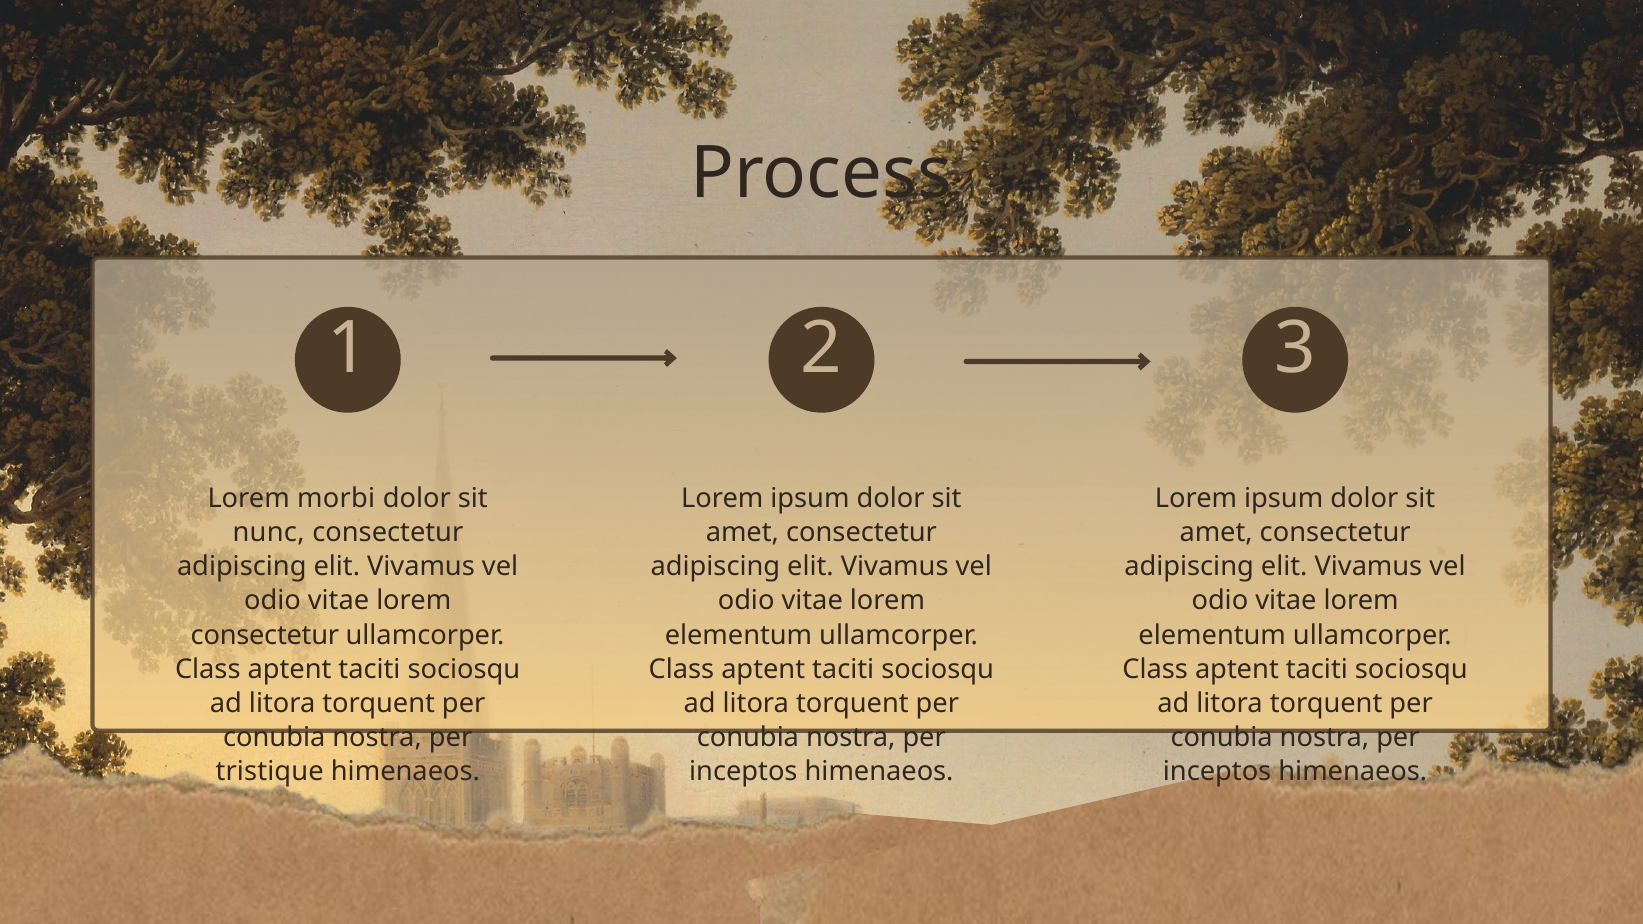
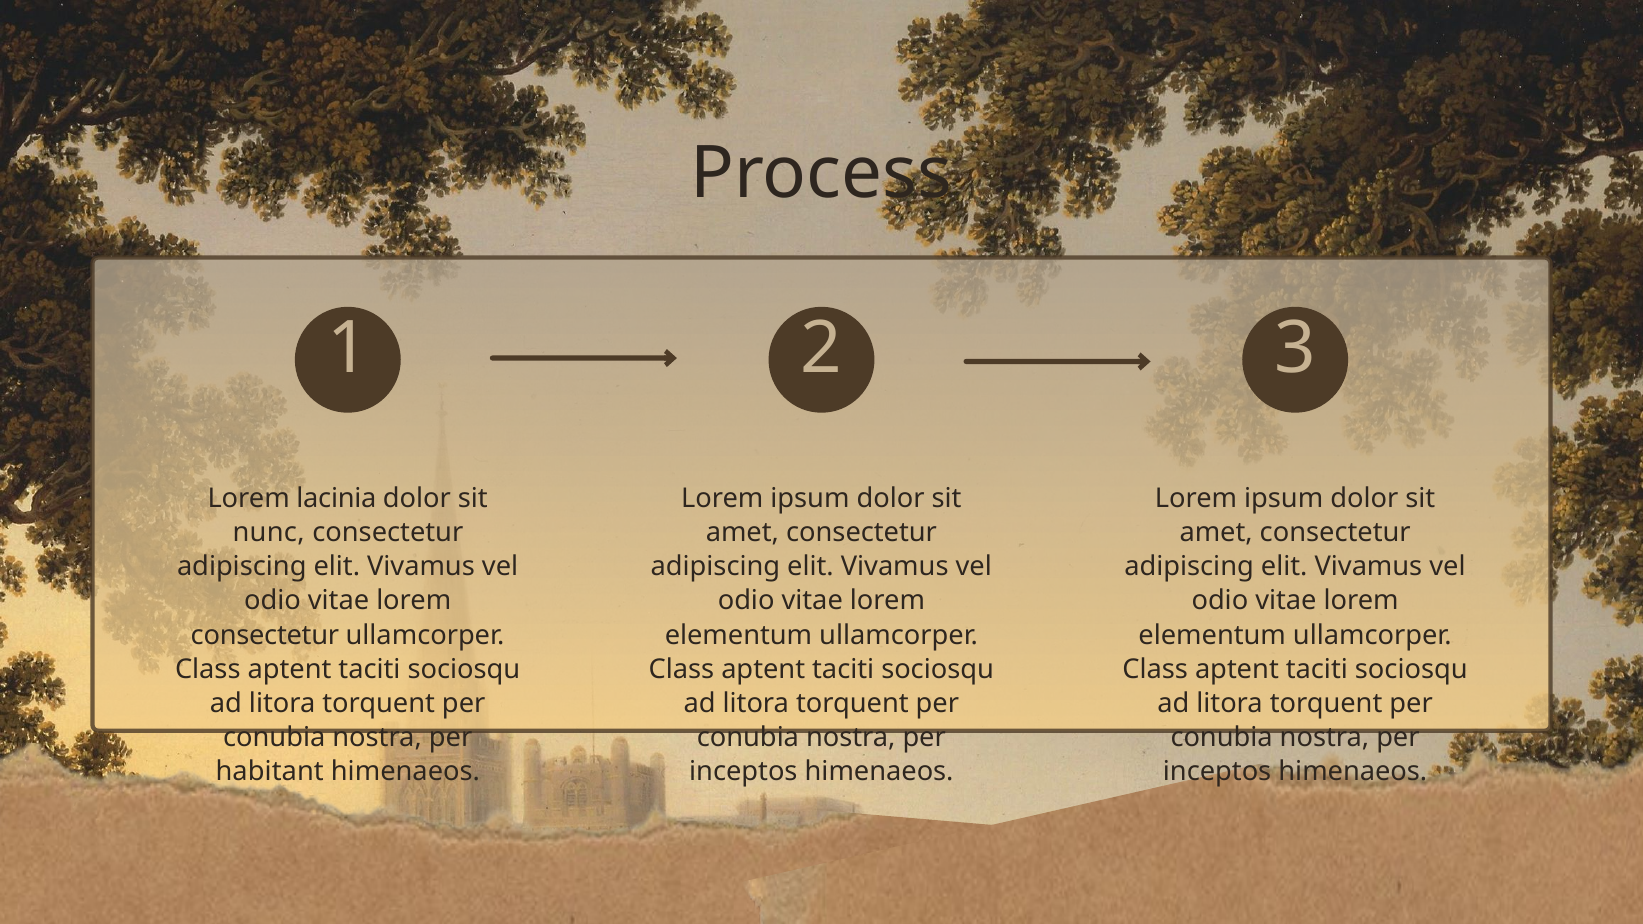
morbi: morbi -> lacinia
tristique: tristique -> habitant
